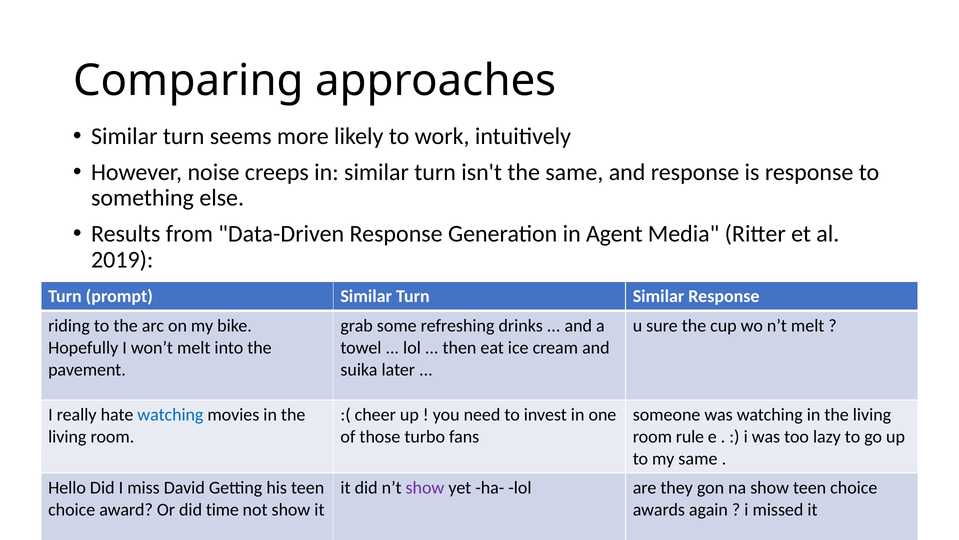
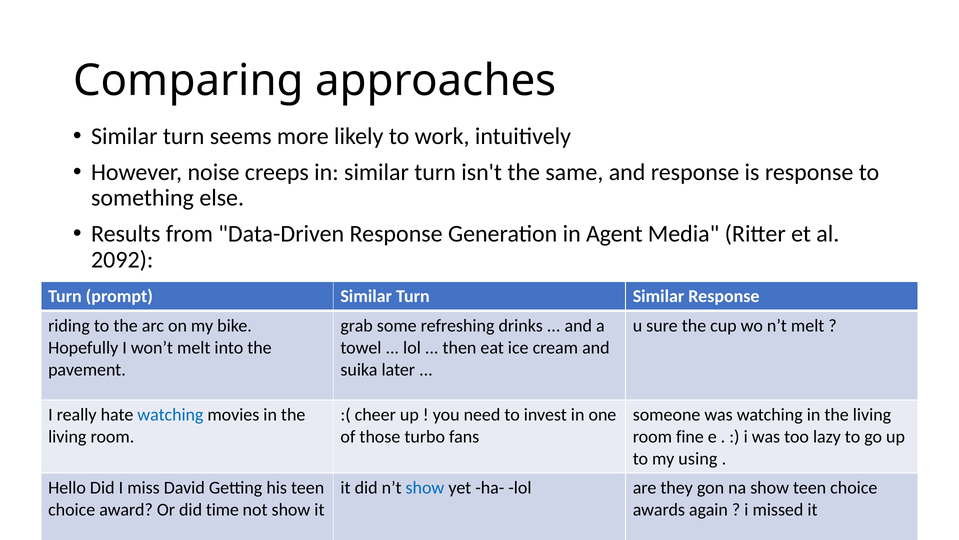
2019: 2019 -> 2092
rule: rule -> fine
my same: same -> using
show at (425, 487) colour: purple -> blue
